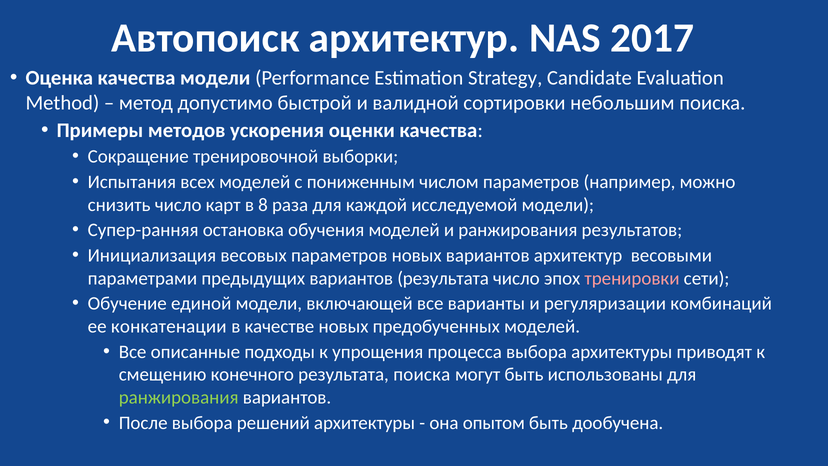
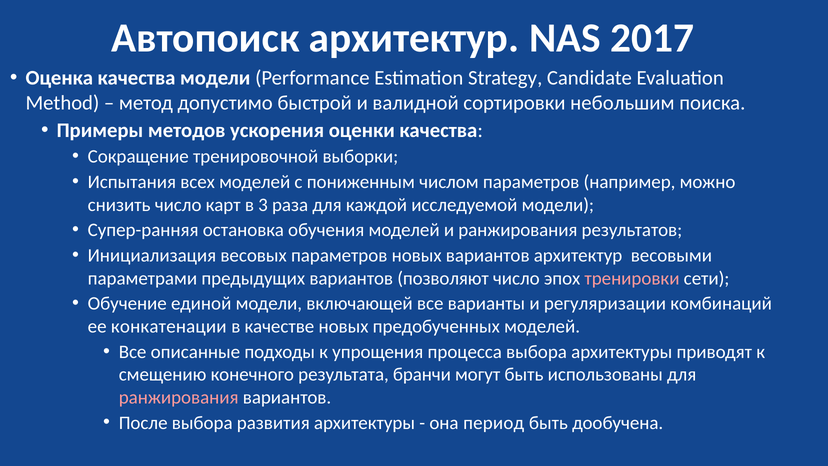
8: 8 -> 3
вариантов результата: результата -> позволяют
результата поиска: поиска -> бранчи
ранжирования at (179, 397) colour: light green -> pink
решений: решений -> развития
опытом: опытом -> период
